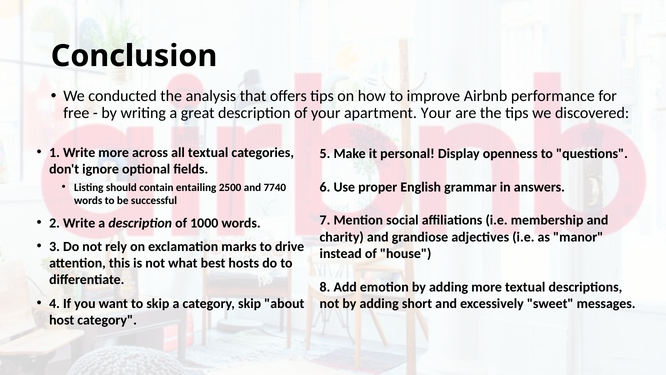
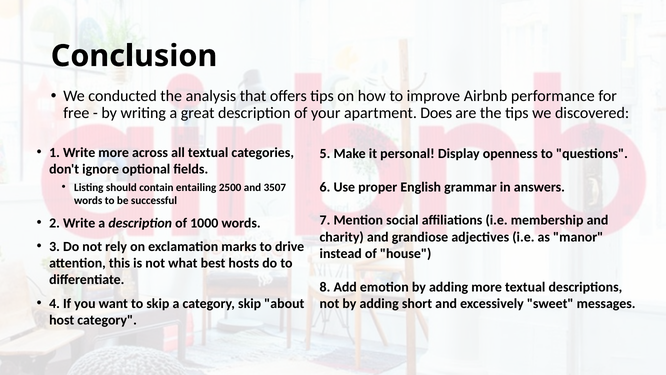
apartment Your: Your -> Does
7740: 7740 -> 3507
